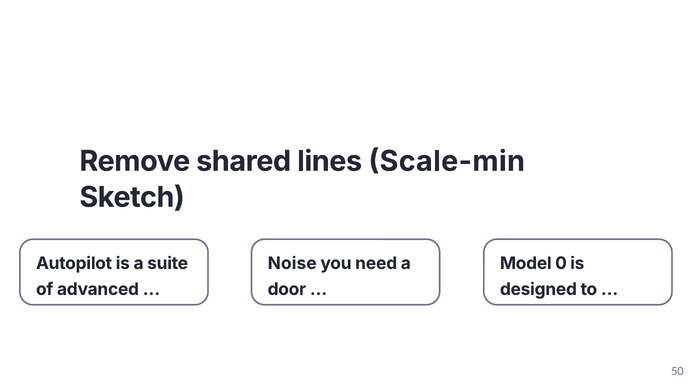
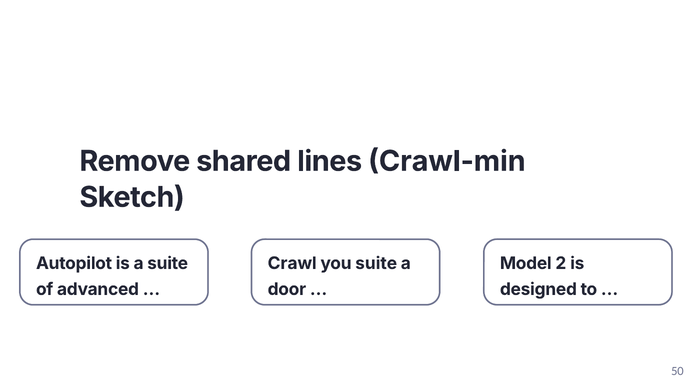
Scale-min: Scale-min -> Crawl-min
Noise: Noise -> Crawl
you need: need -> suite
0: 0 -> 2
